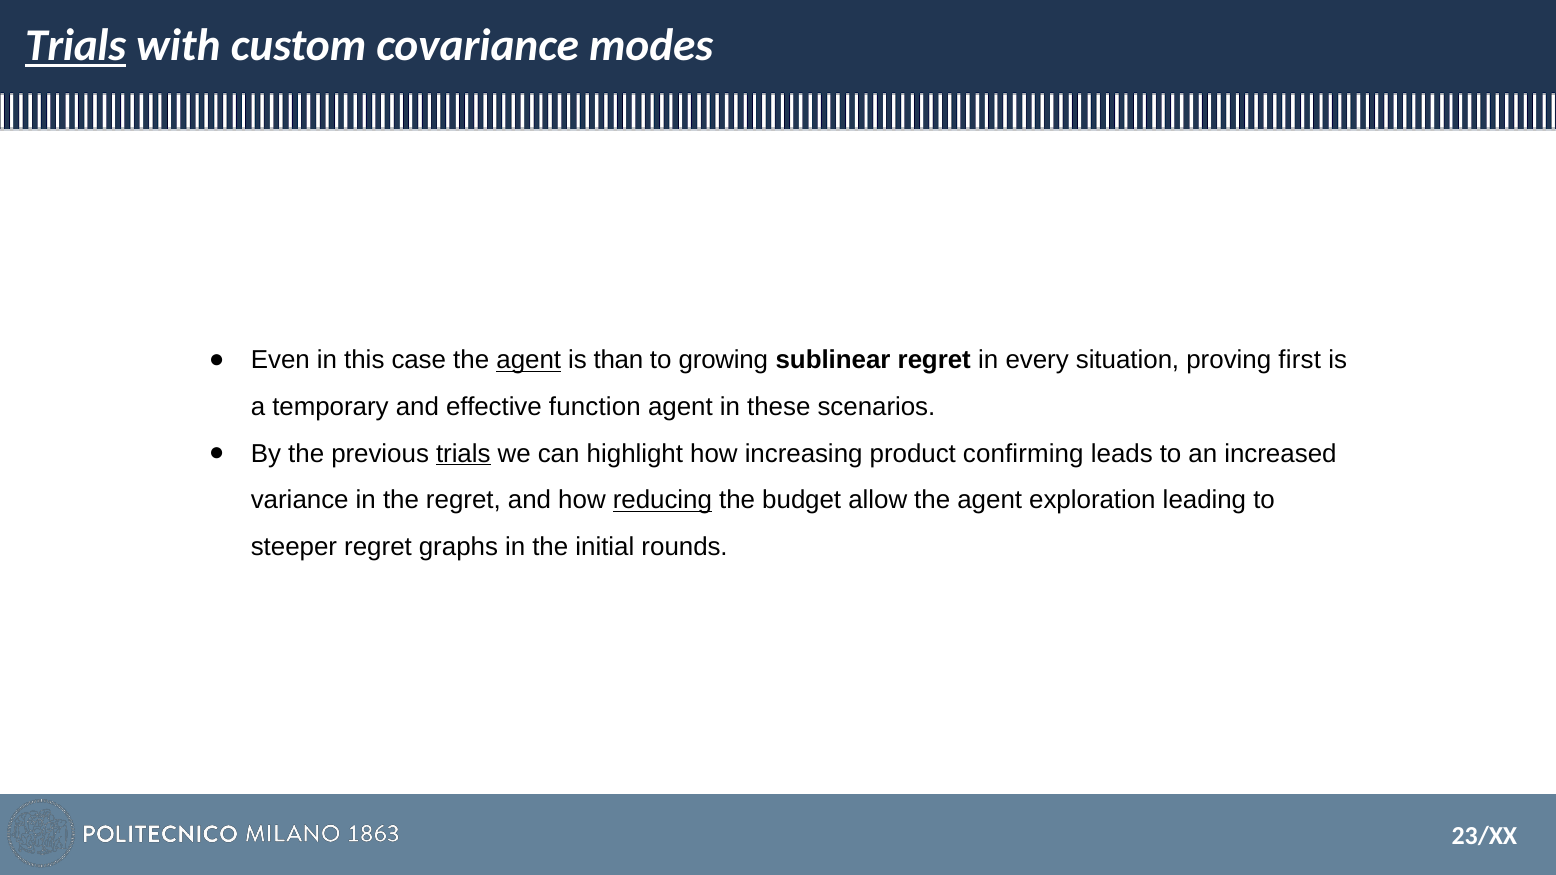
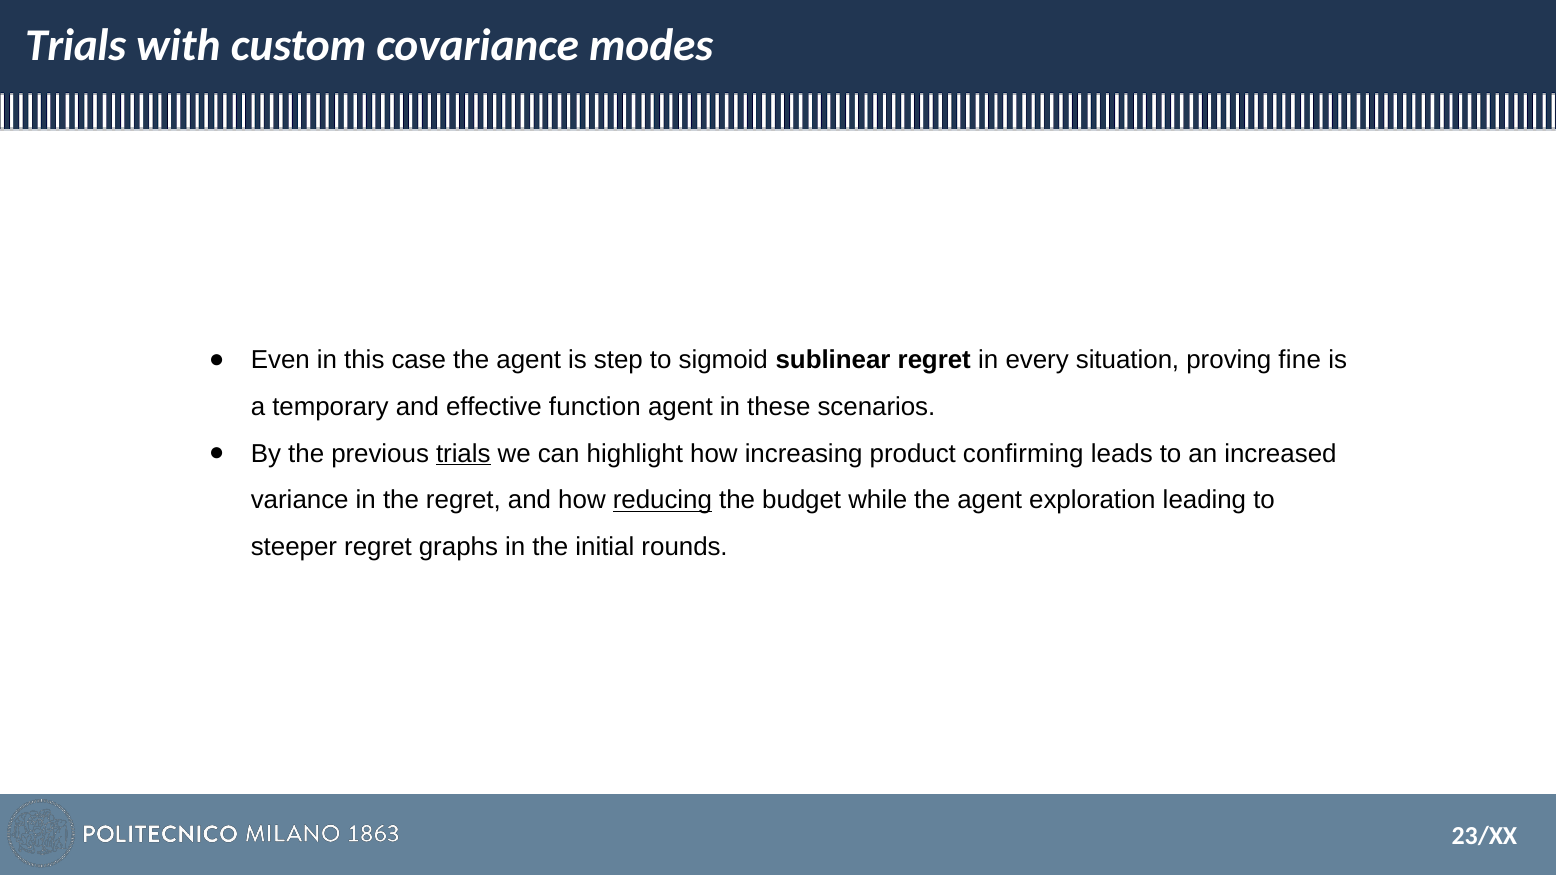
Trials at (76, 46) underline: present -> none
agent at (529, 360) underline: present -> none
than: than -> step
growing: growing -> sigmoid
first: first -> fine
allow: allow -> while
